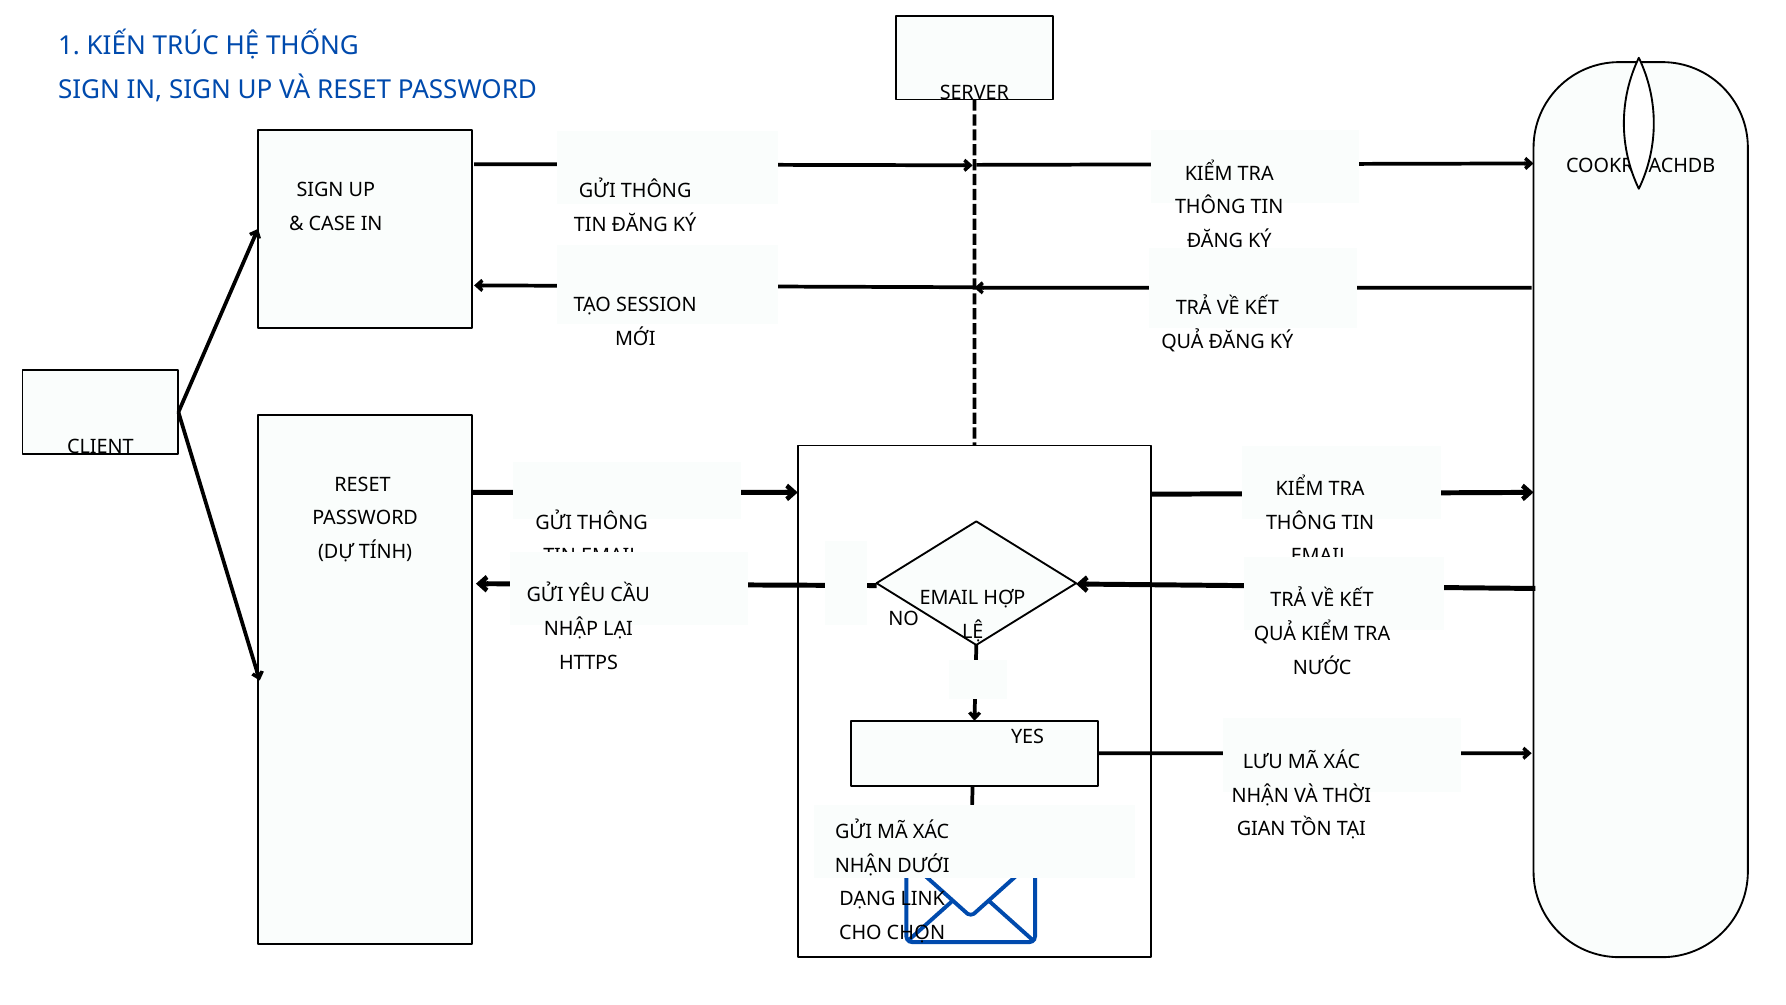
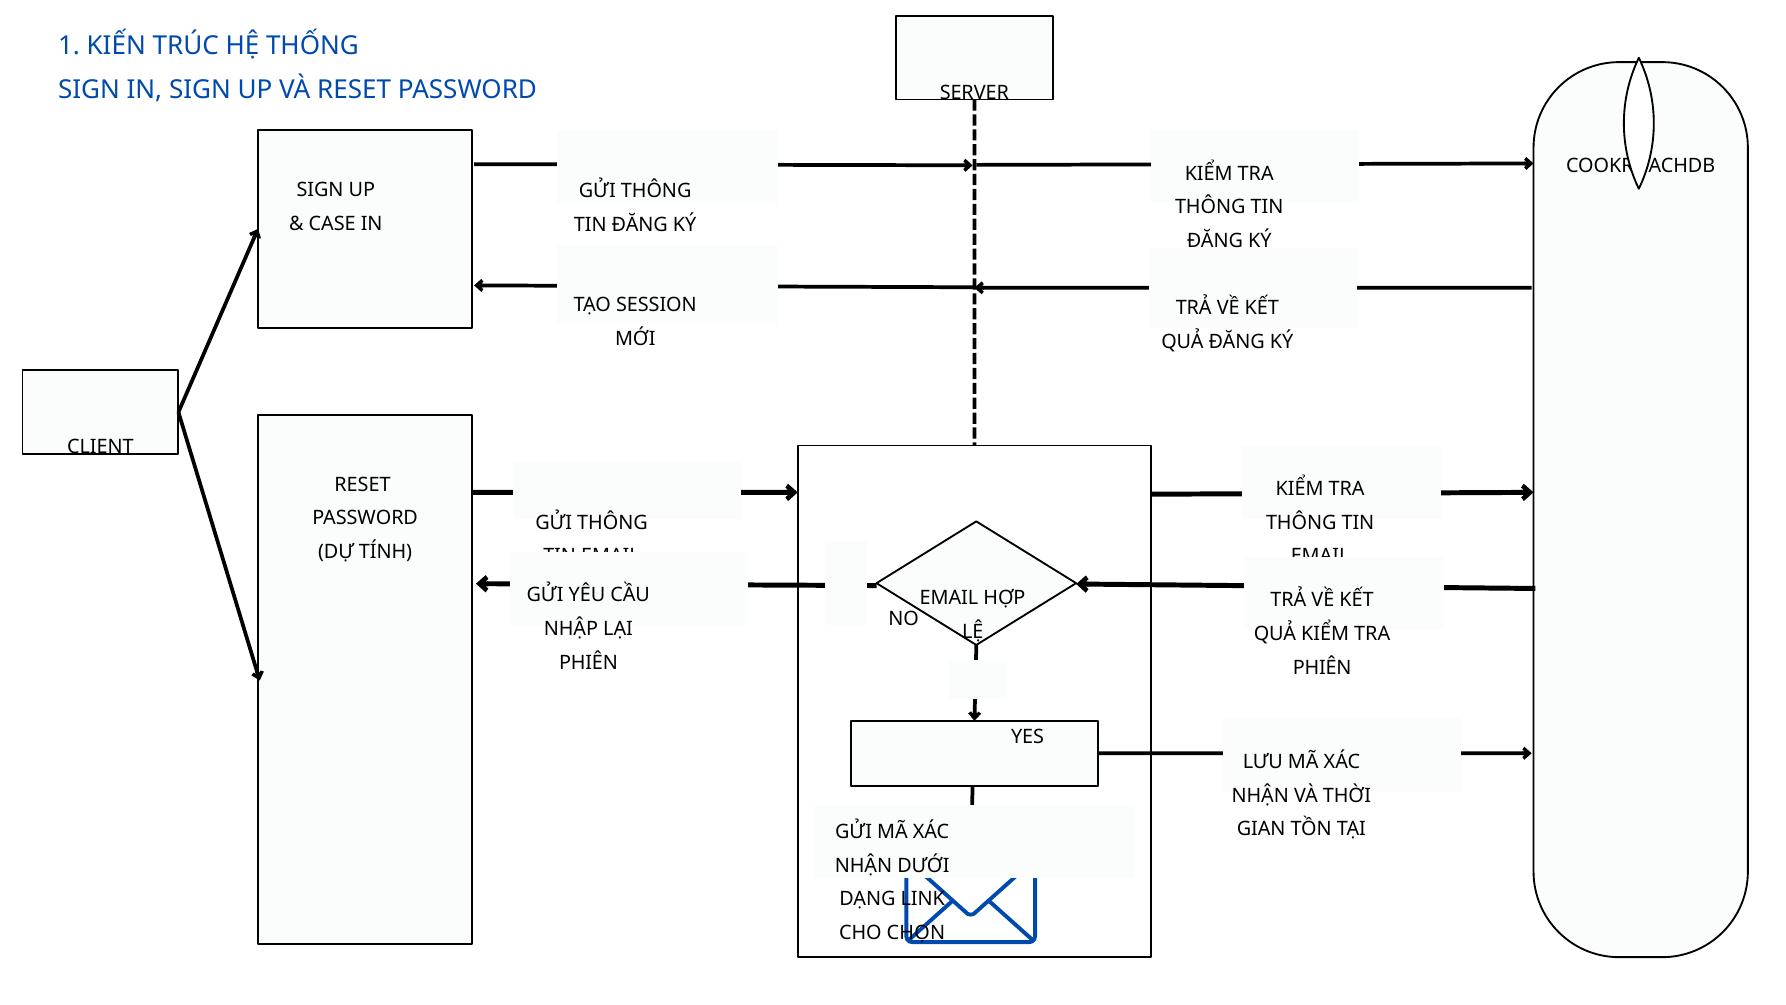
HTTPS at (588, 662): HTTPS -> PHIÊN
NƯỚC at (1322, 667): NƯỚC -> PHIÊN
